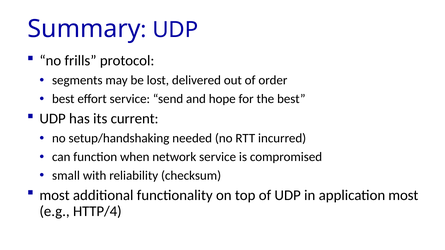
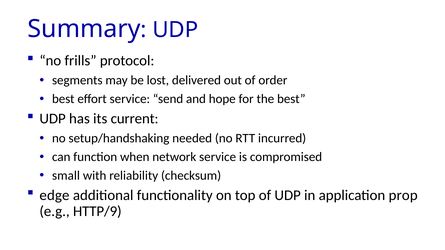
most at (55, 195): most -> edge
application most: most -> prop
HTTP/4: HTTP/4 -> HTTP/9
